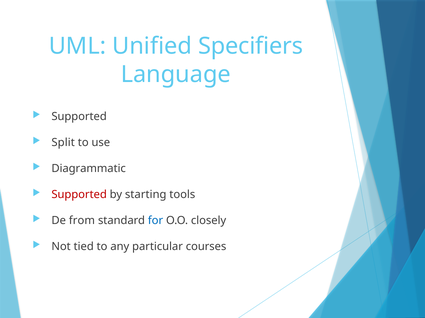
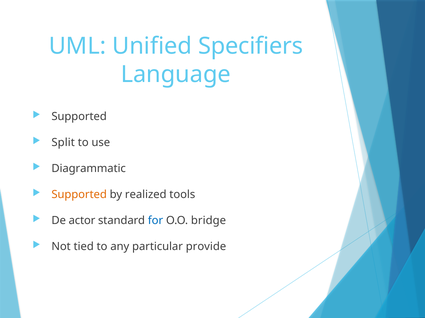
Supported at (79, 195) colour: red -> orange
starting: starting -> realized
from: from -> actor
closely: closely -> bridge
courses: courses -> provide
